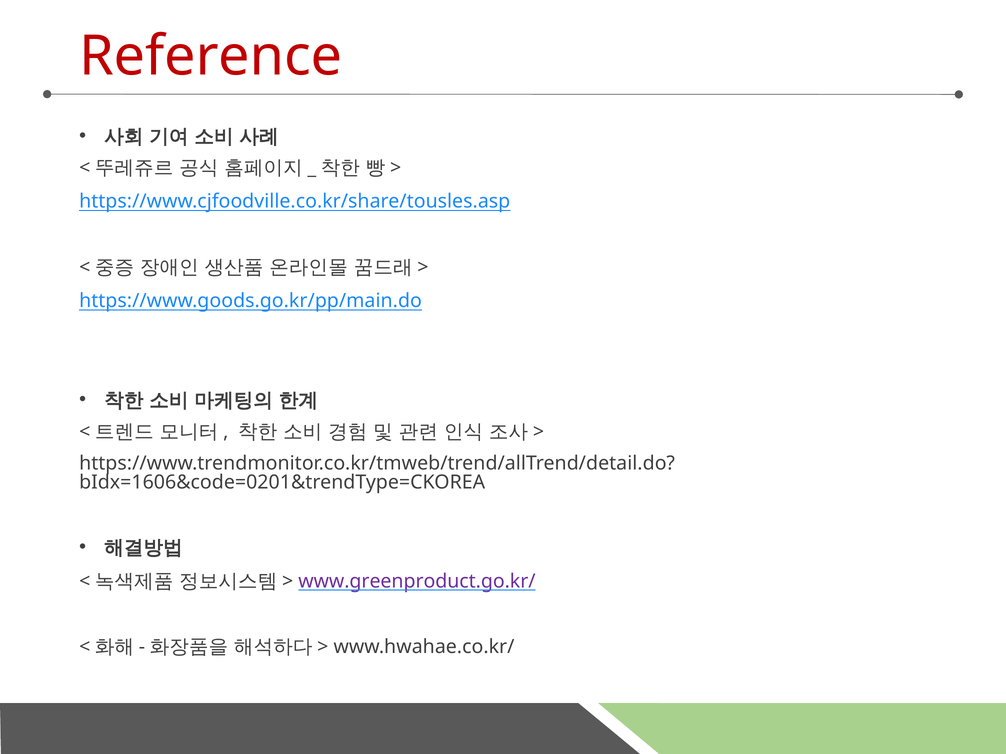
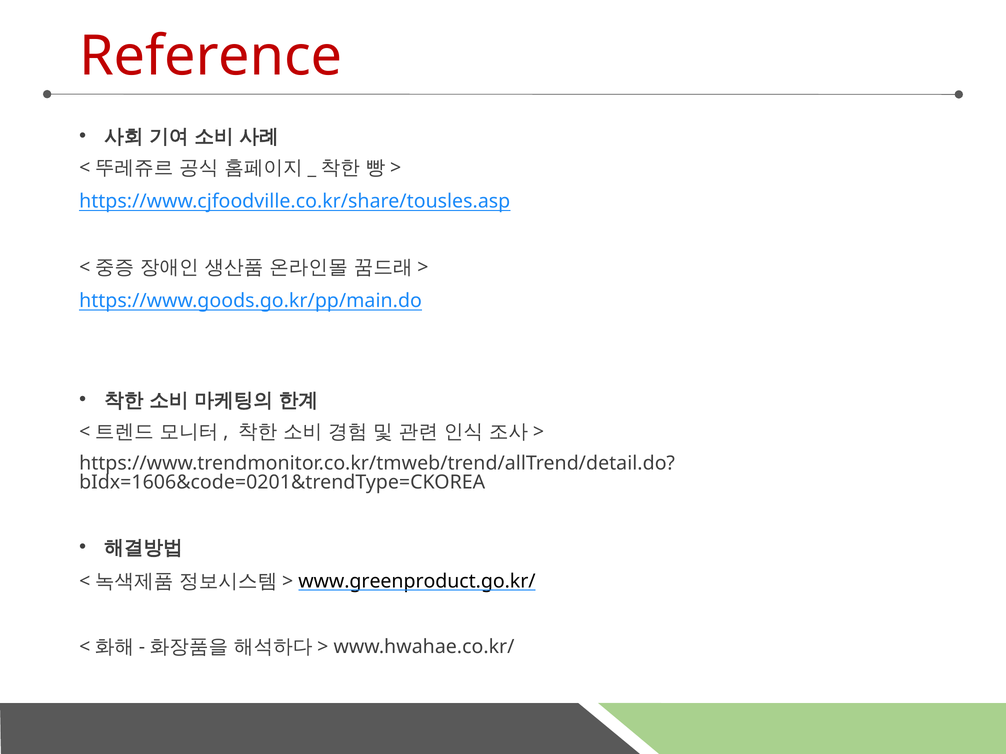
www.greenproduct.go.kr/ colour: purple -> black
